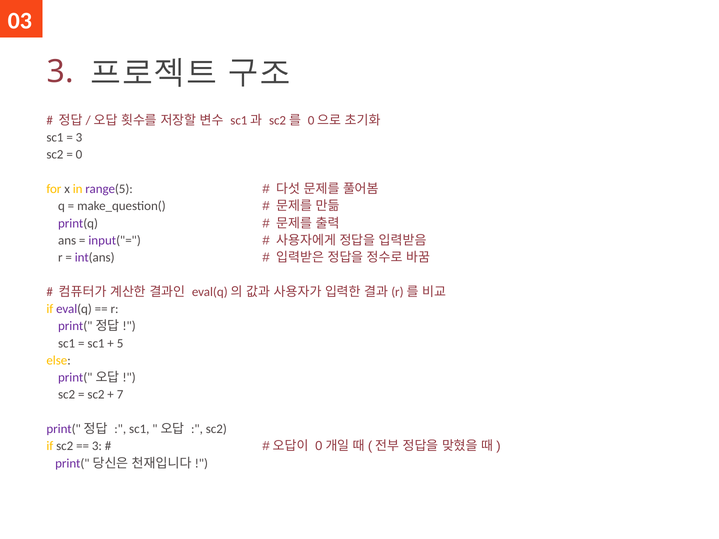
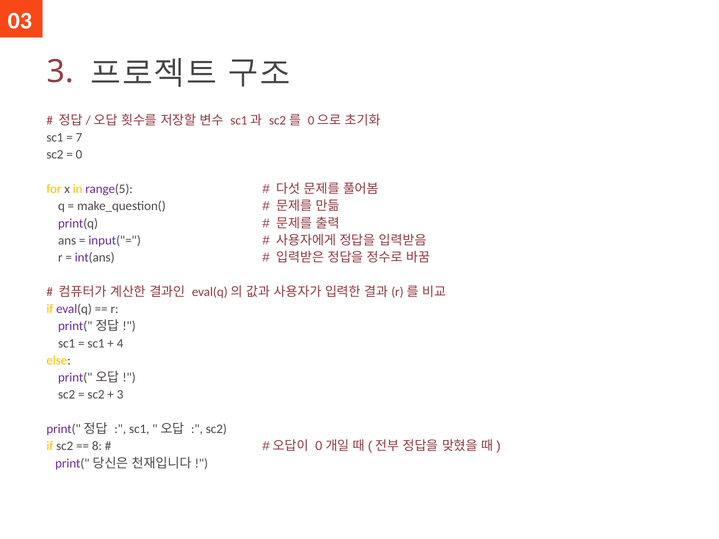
3 at (79, 138): 3 -> 7
5: 5 -> 4
7 at (120, 395): 7 -> 3
3 at (97, 446): 3 -> 8
